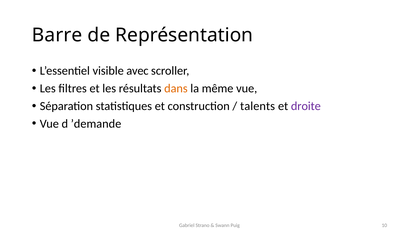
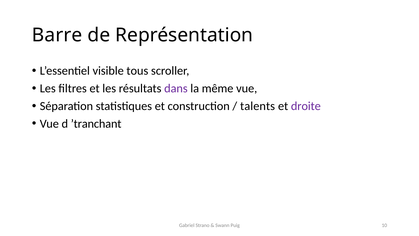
avec: avec -> tous
dans colour: orange -> purple
’demande: ’demande -> ’tranchant
